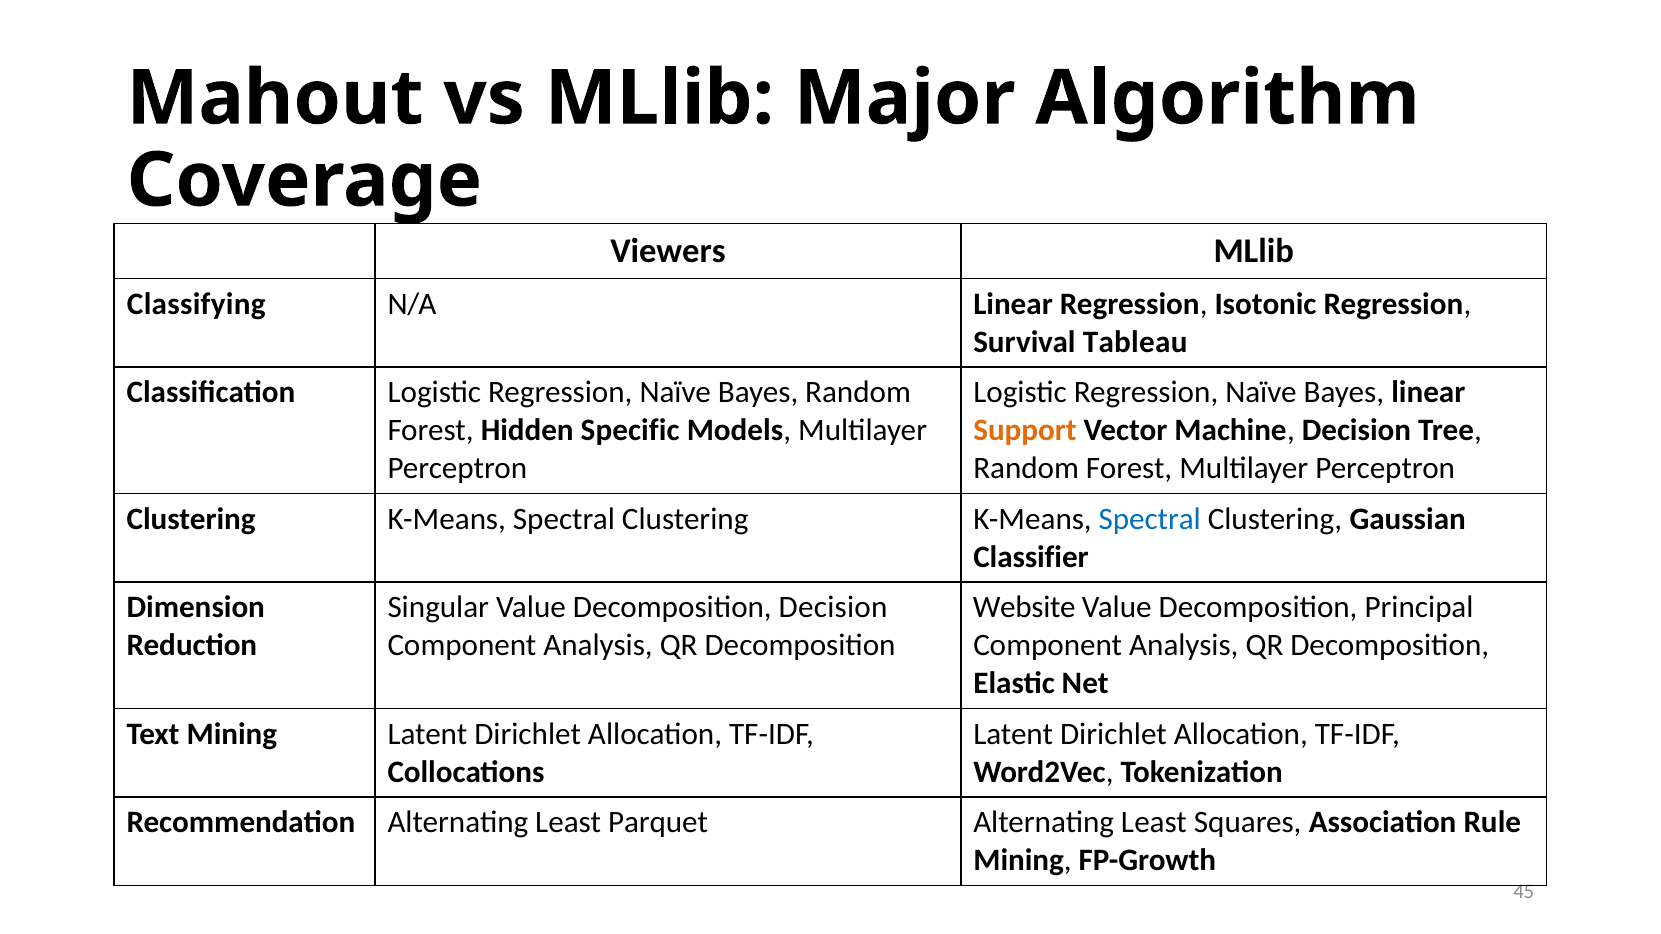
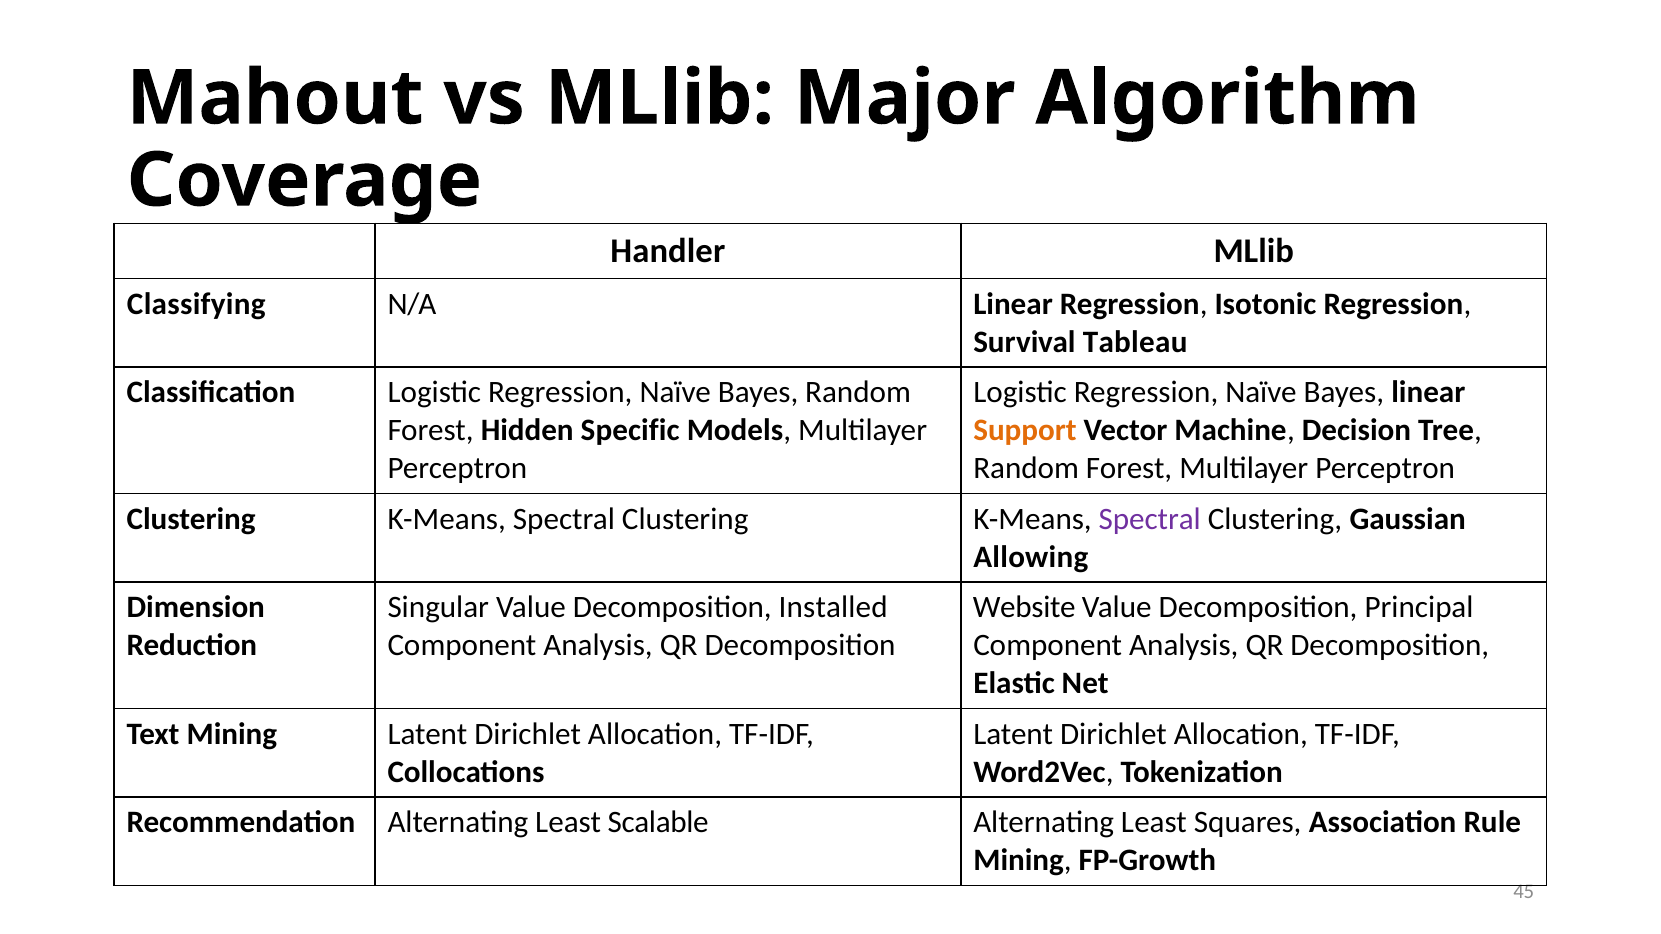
Viewers: Viewers -> Handler
Spectral at (1150, 519) colour: blue -> purple
Classifier: Classifier -> Allowing
Decomposition Decision: Decision -> Installed
Parquet: Parquet -> Scalable
